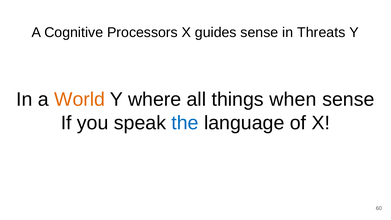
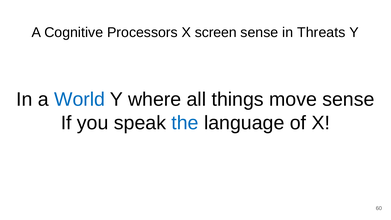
guides: guides -> screen
World colour: orange -> blue
when: when -> move
